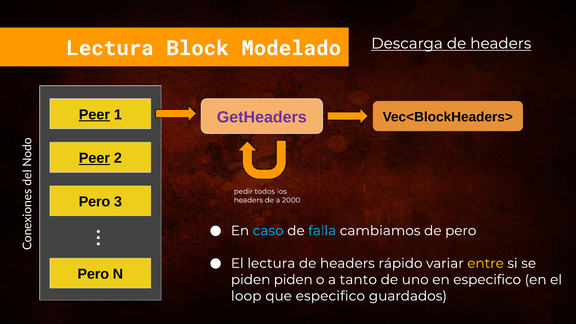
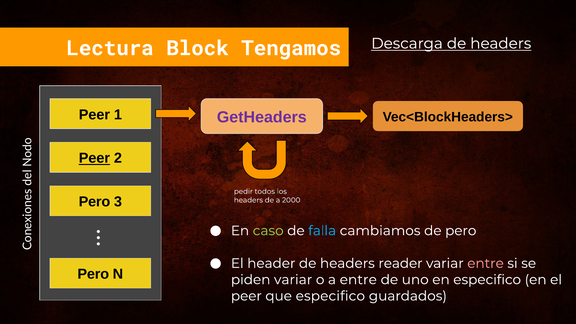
Modelado: Modelado -> Tengamos
Peer at (94, 115) underline: present -> none
caso colour: light blue -> light green
El lectura: lectura -> header
rápido: rápido -> reader
entre at (486, 263) colour: yellow -> pink
piden piden: piden -> variar
a tanto: tanto -> entre
loop at (246, 296): loop -> peer
